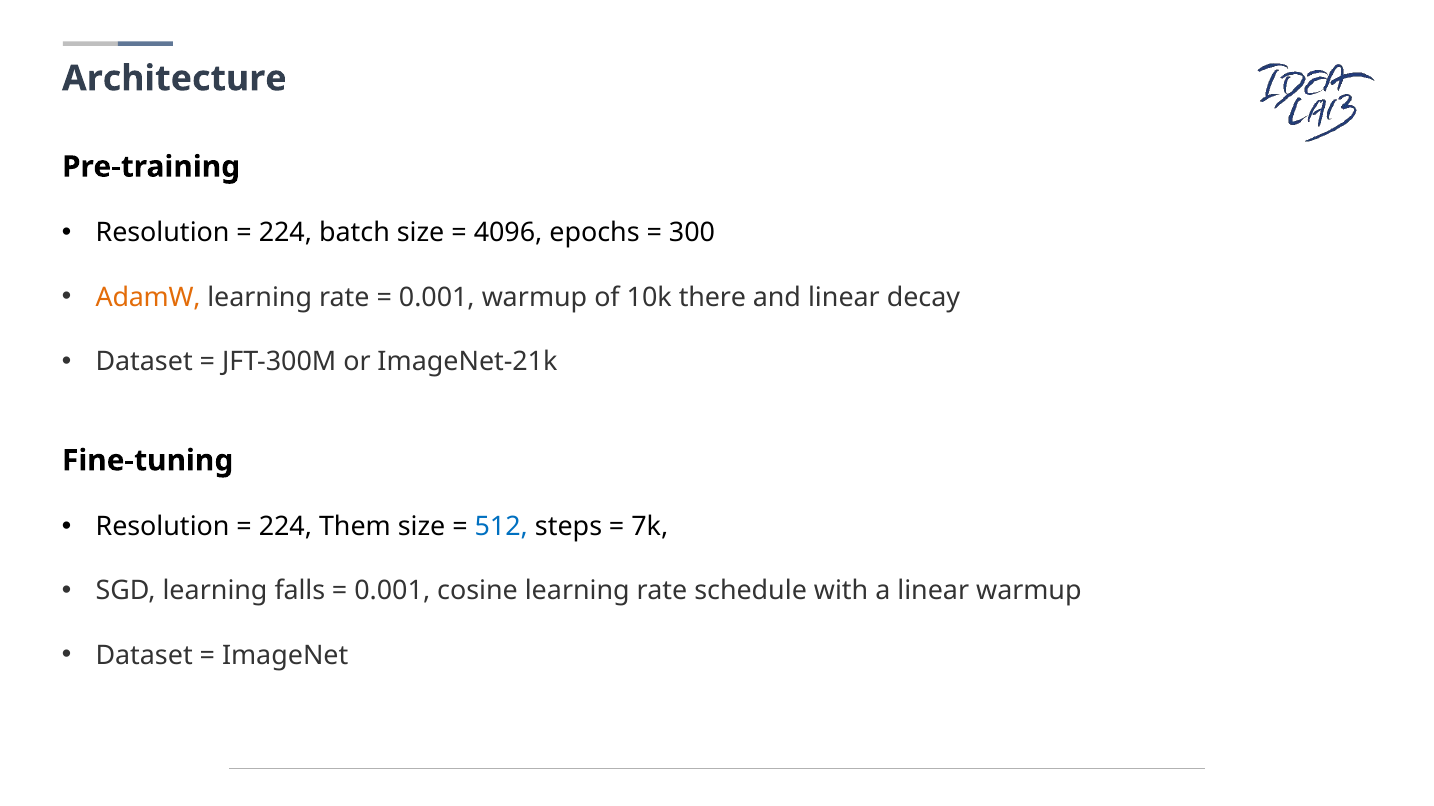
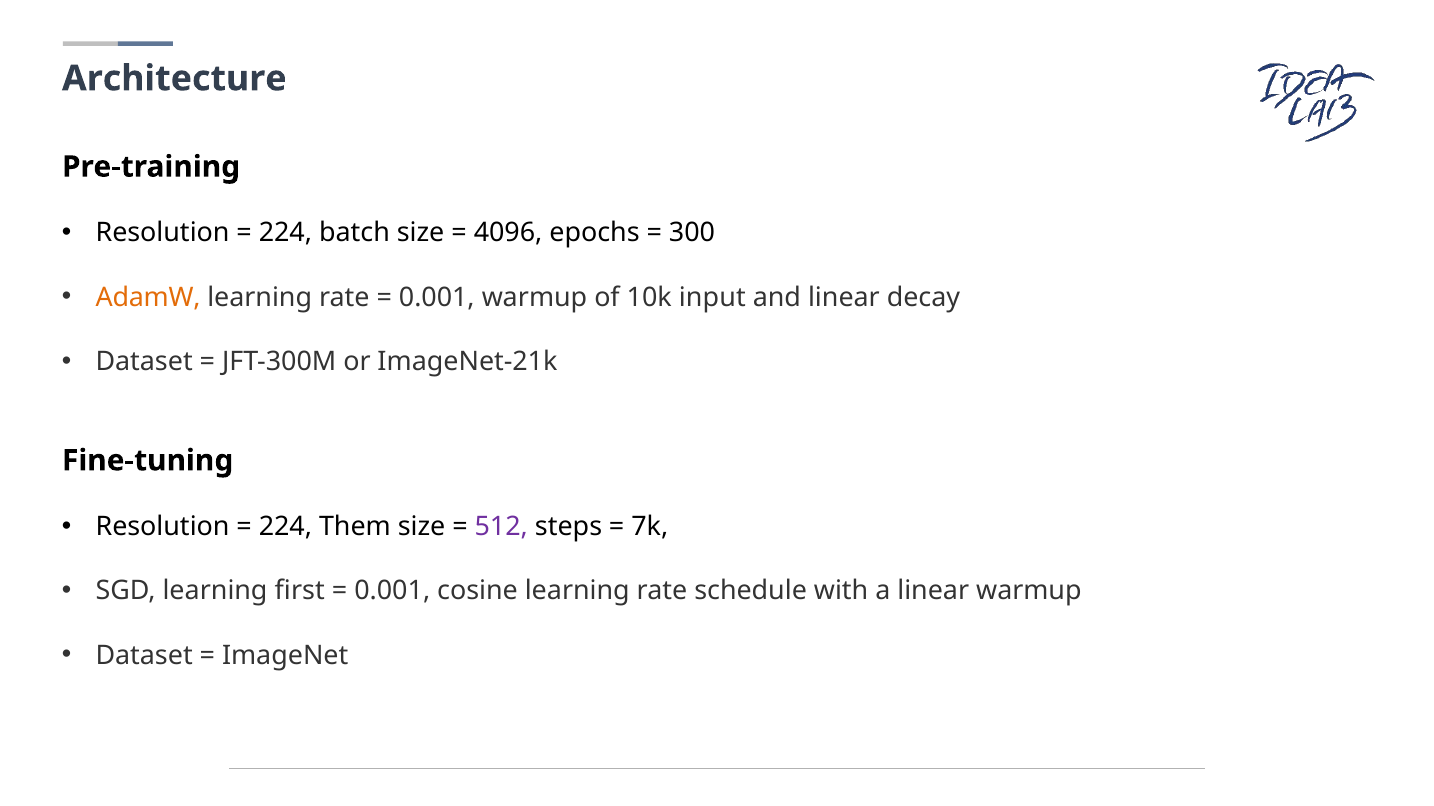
there: there -> input
512 colour: blue -> purple
falls: falls -> first
